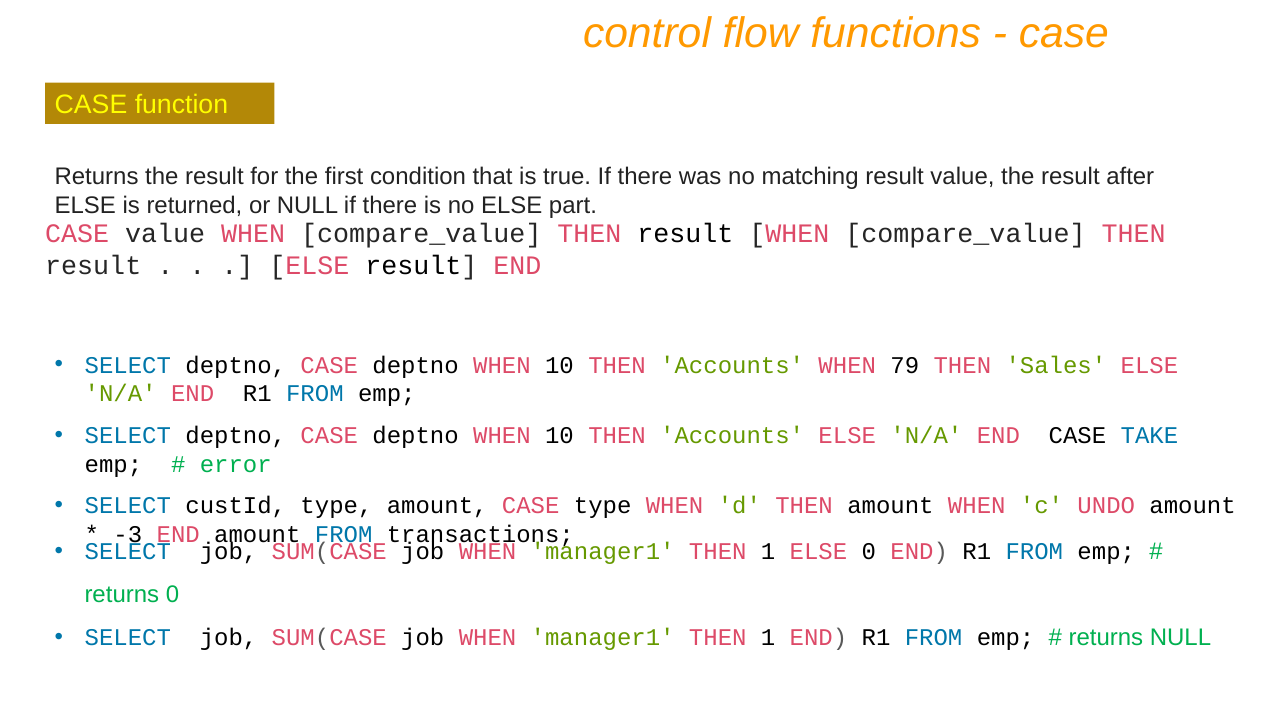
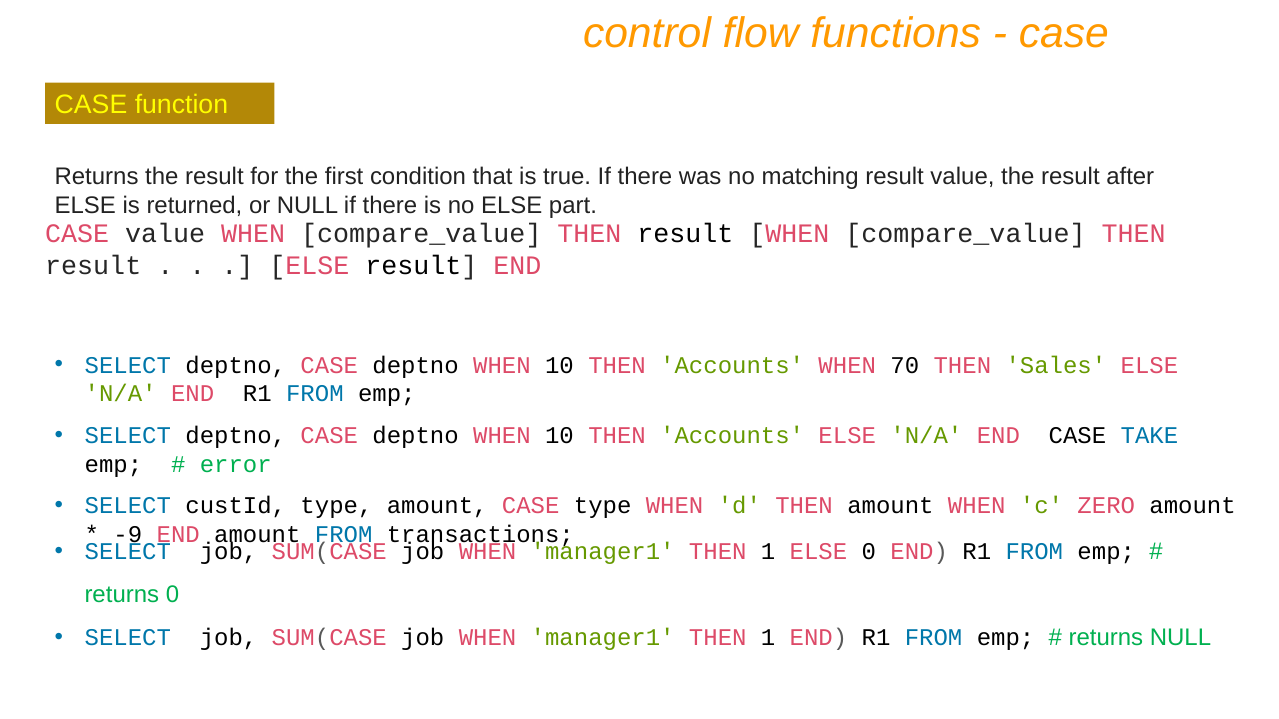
79: 79 -> 70
UNDO: UNDO -> ZERO
-3: -3 -> -9
